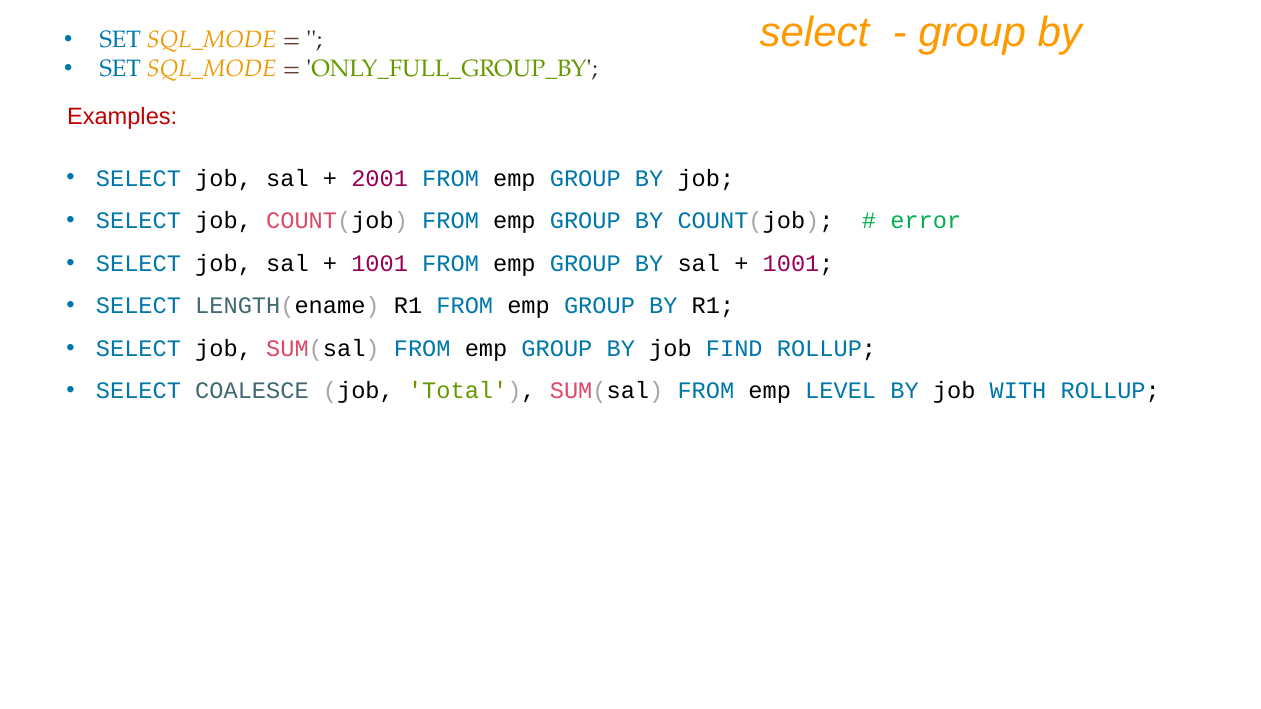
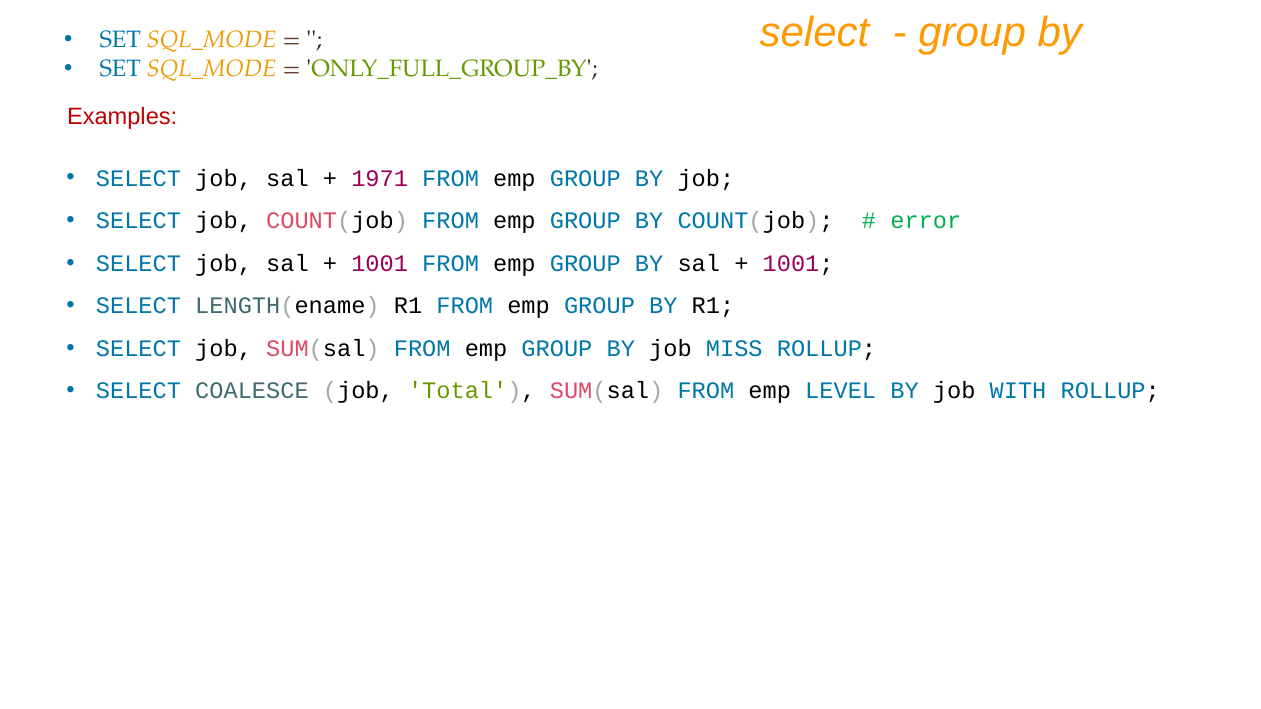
2001: 2001 -> 1971
FIND: FIND -> MISS
